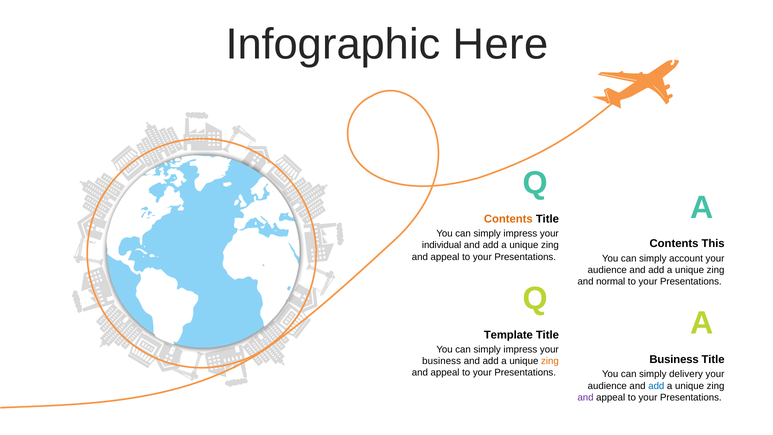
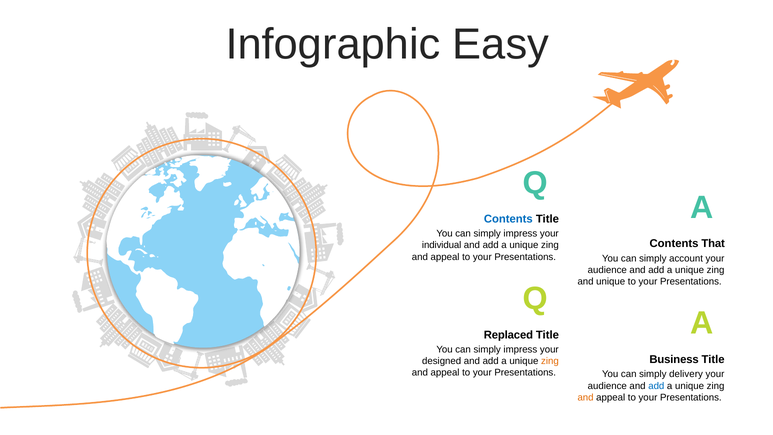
Here: Here -> Easy
Contents at (508, 219) colour: orange -> blue
This: This -> That
and normal: normal -> unique
Template: Template -> Replaced
business at (442, 361): business -> designed
and at (586, 397) colour: purple -> orange
